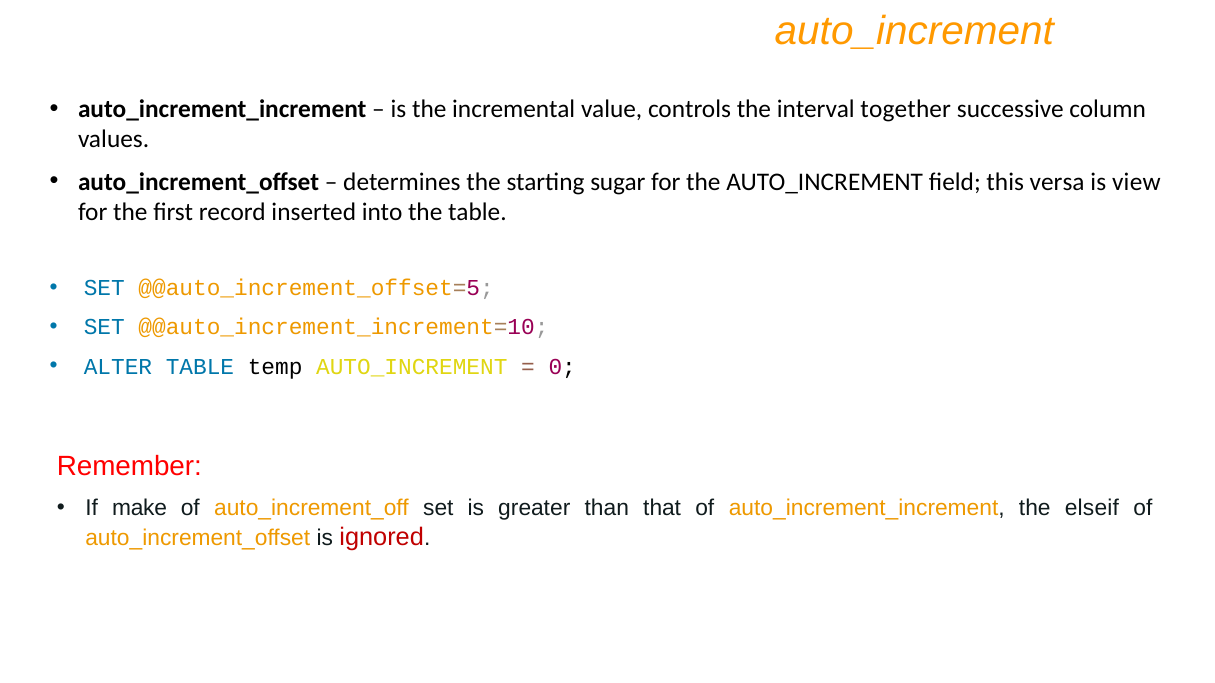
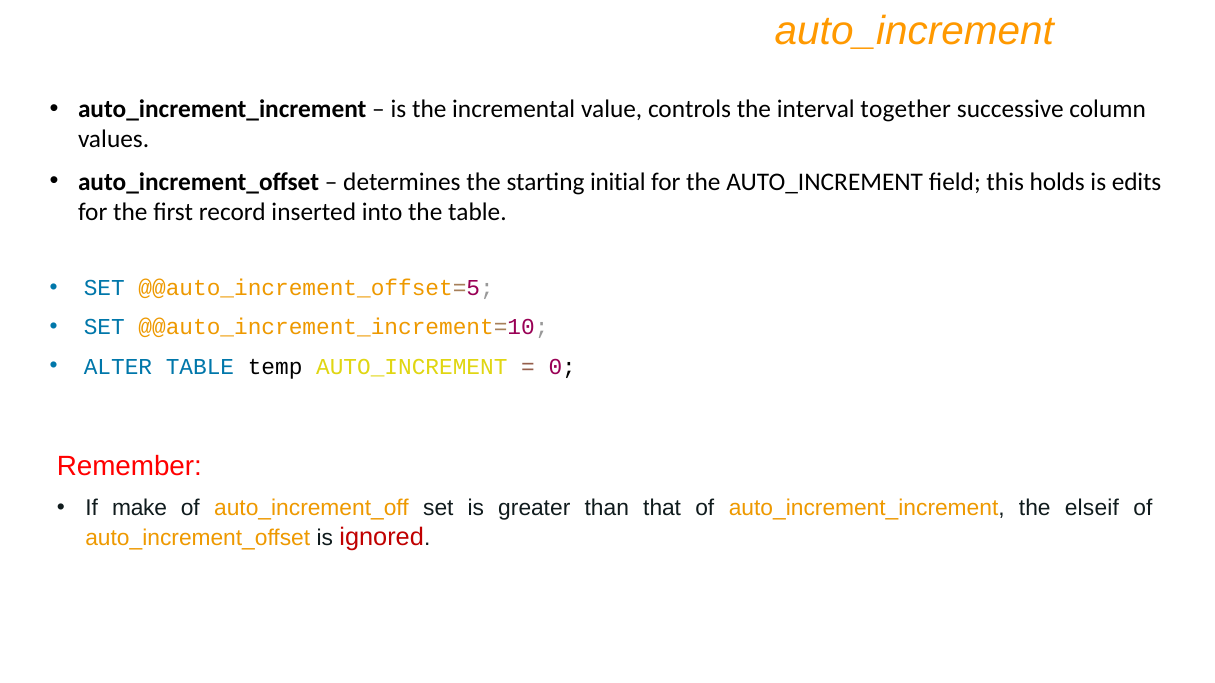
sugar: sugar -> initial
versa: versa -> holds
view: view -> edits
